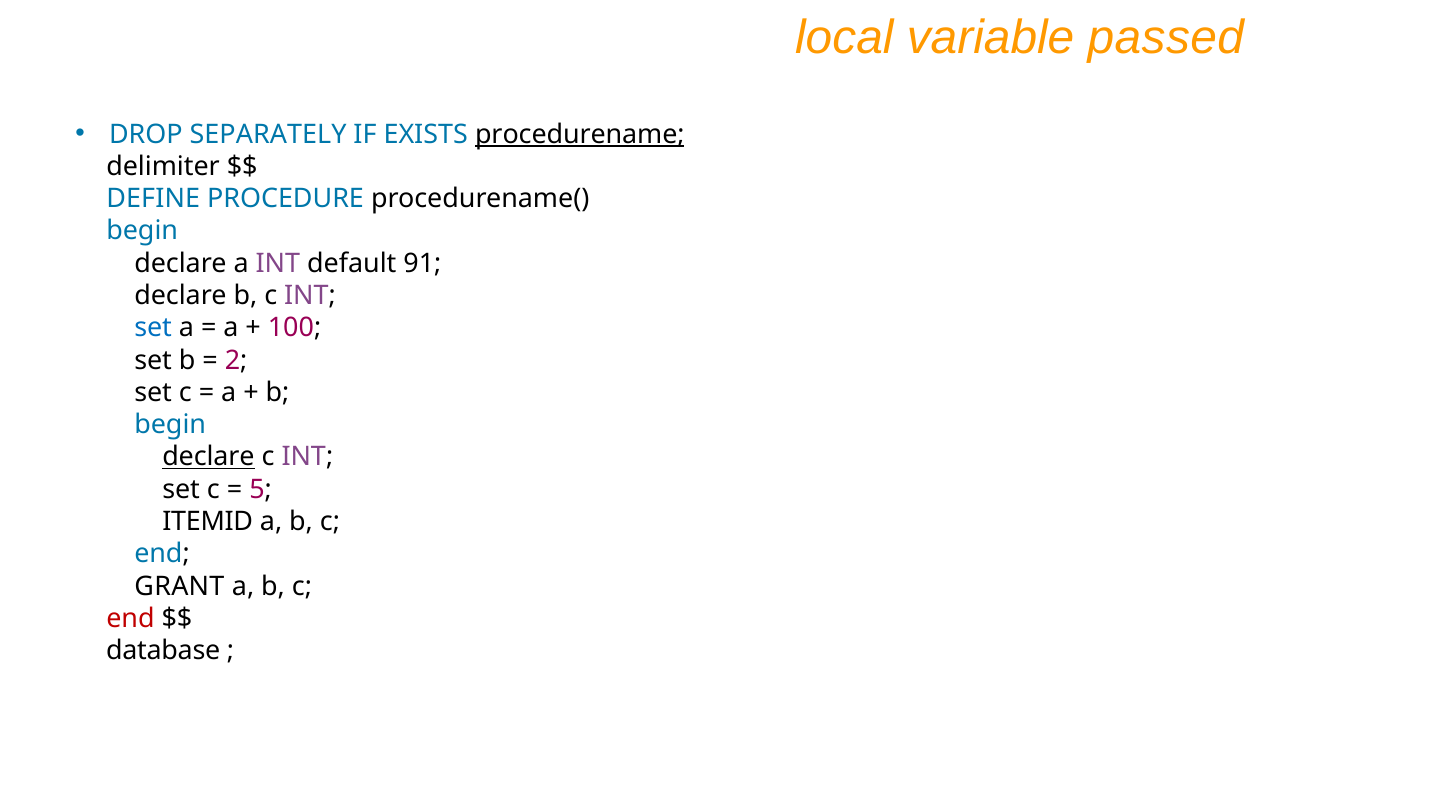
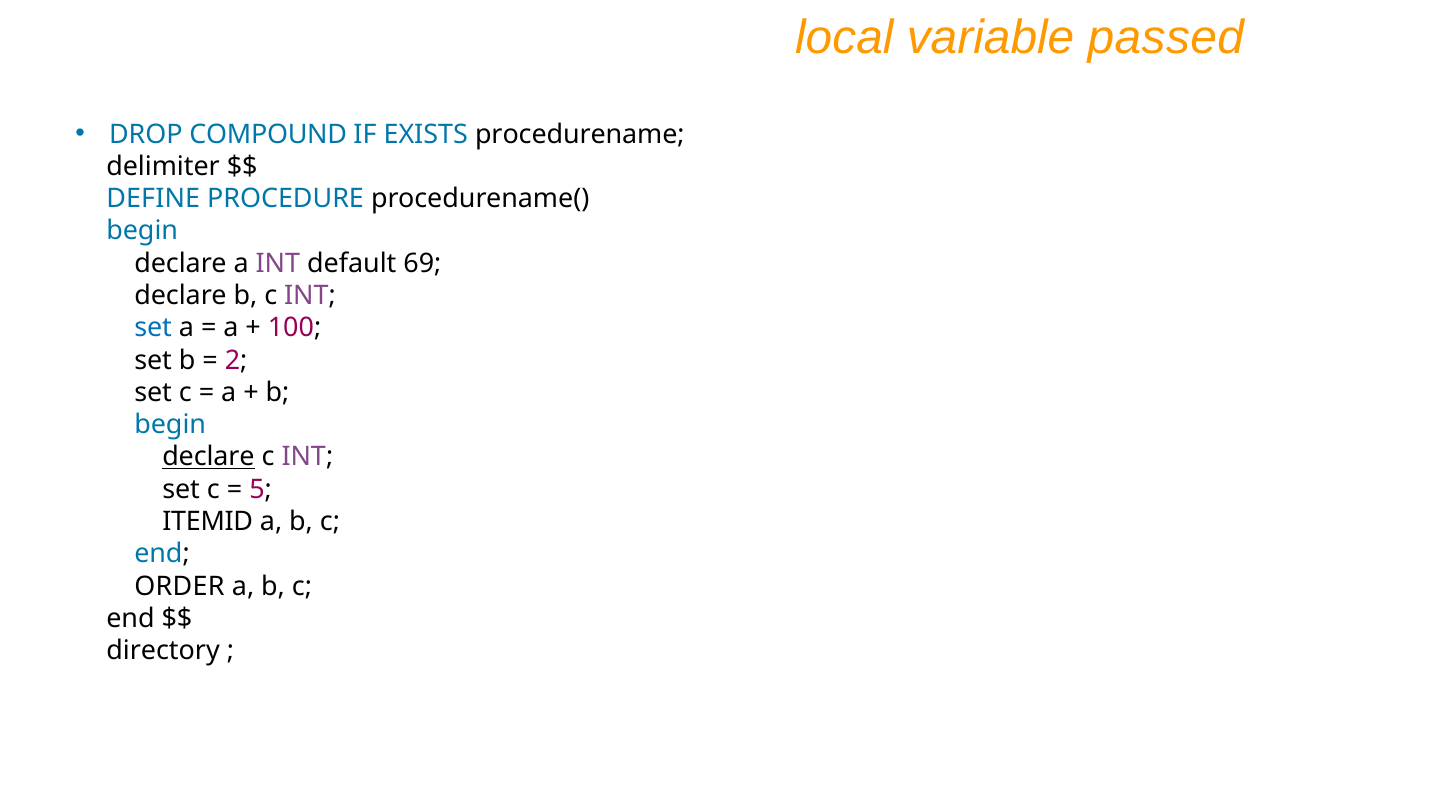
SEPARATELY: SEPARATELY -> COMPOUND
procedurename underline: present -> none
91: 91 -> 69
GRANT: GRANT -> ORDER
end at (130, 619) colour: red -> black
database: database -> directory
